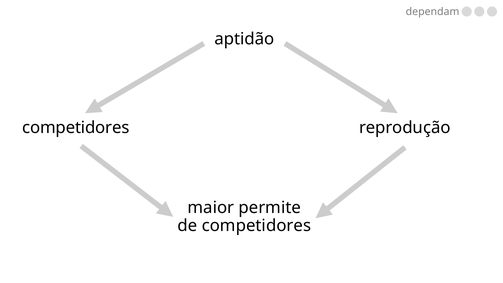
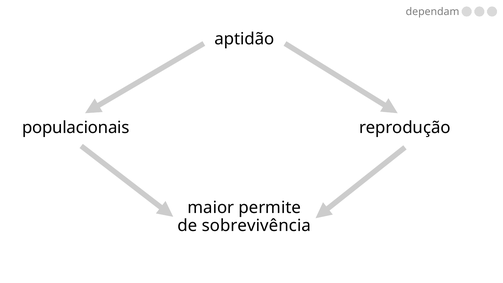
competidores at (76, 128): competidores -> populacionais
de competidores: competidores -> sobrevivência
